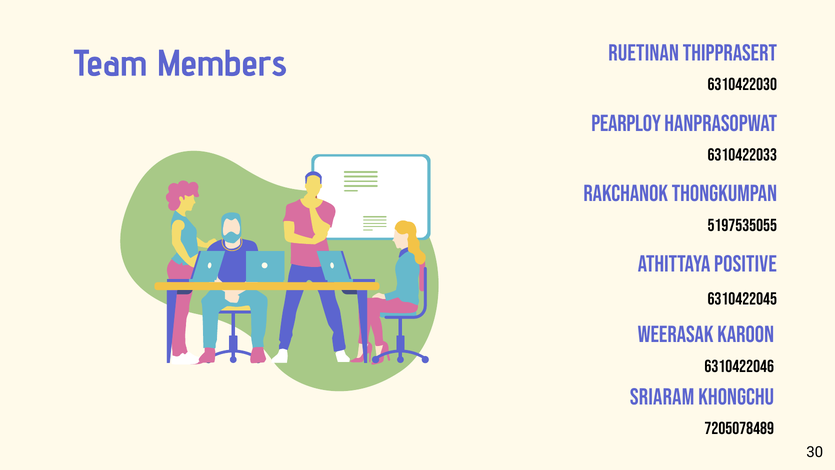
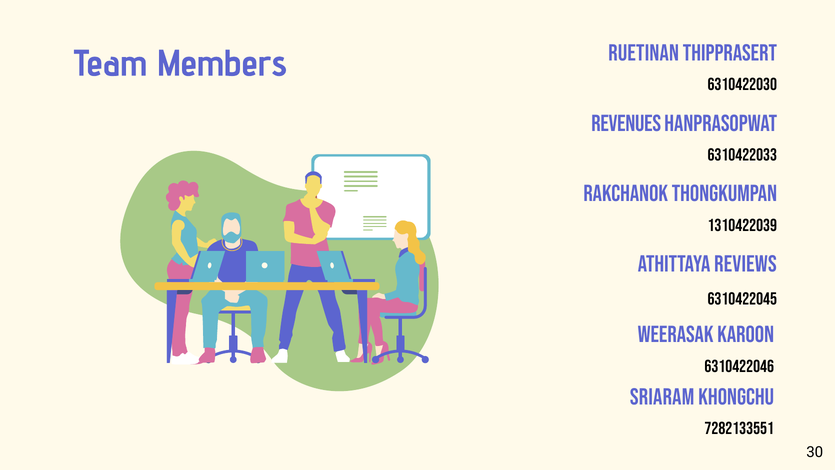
Pearploy: Pearploy -> Revenues
5197535055: 5197535055 -> 1310422039
Positive: Positive -> Reviews
7205078489: 7205078489 -> 7282133551
